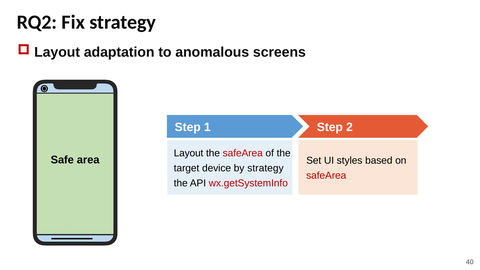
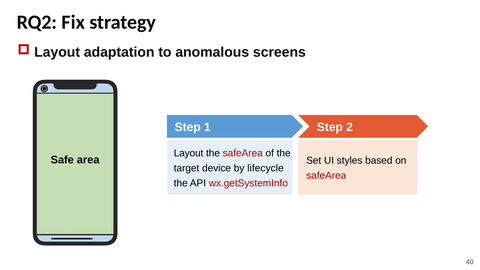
by strategy: strategy -> lifecycle
